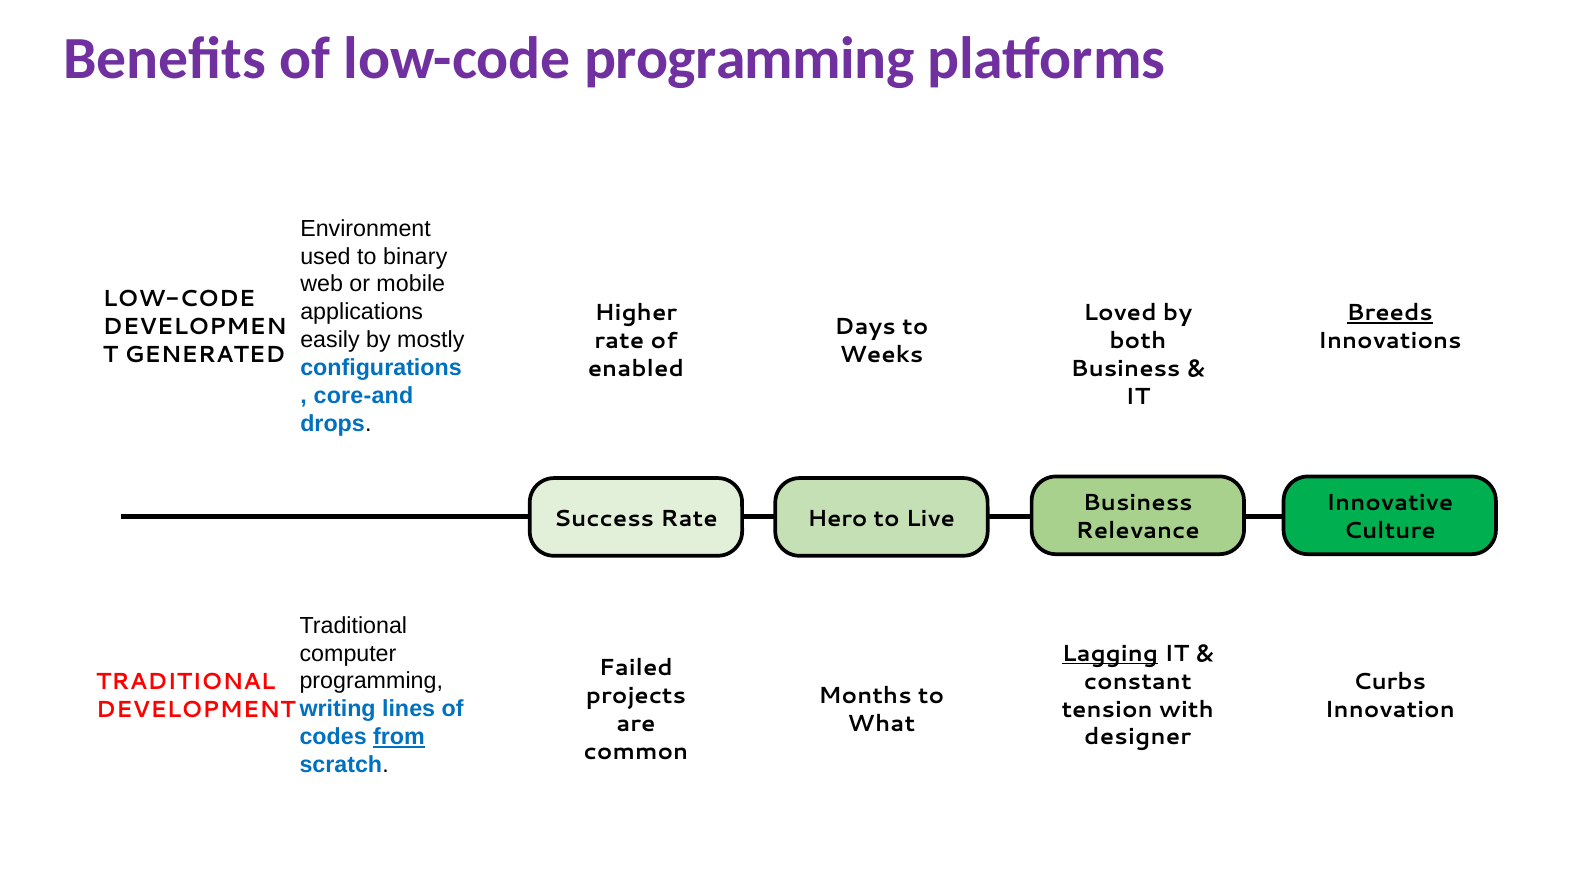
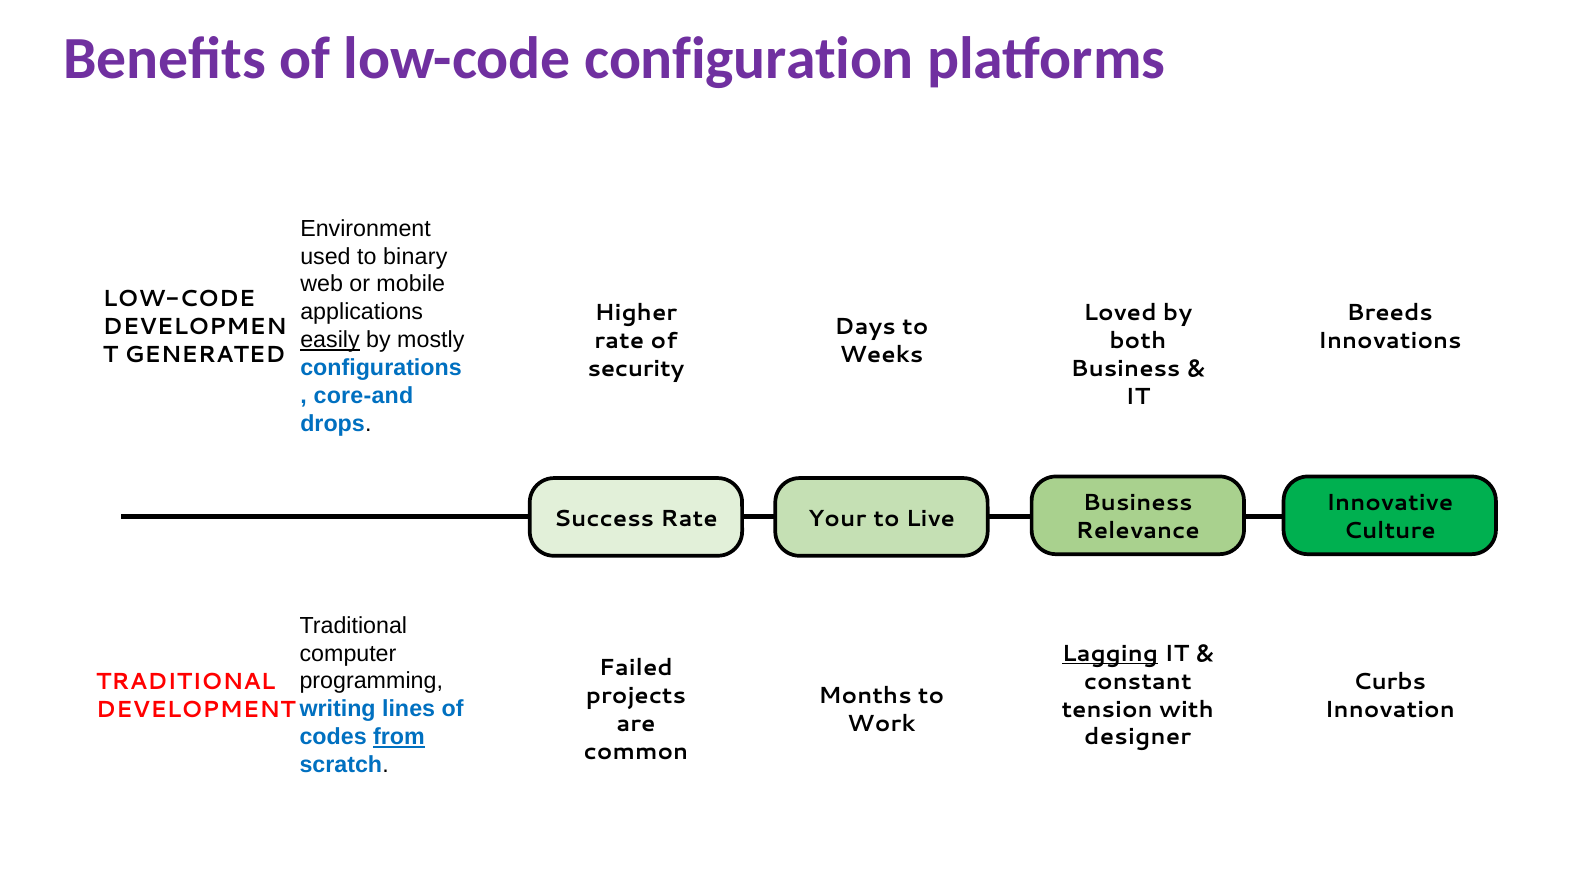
low-code programming: programming -> configuration
Breeds underline: present -> none
easily underline: none -> present
enabled: enabled -> security
Hero: Hero -> Your
What: What -> Work
